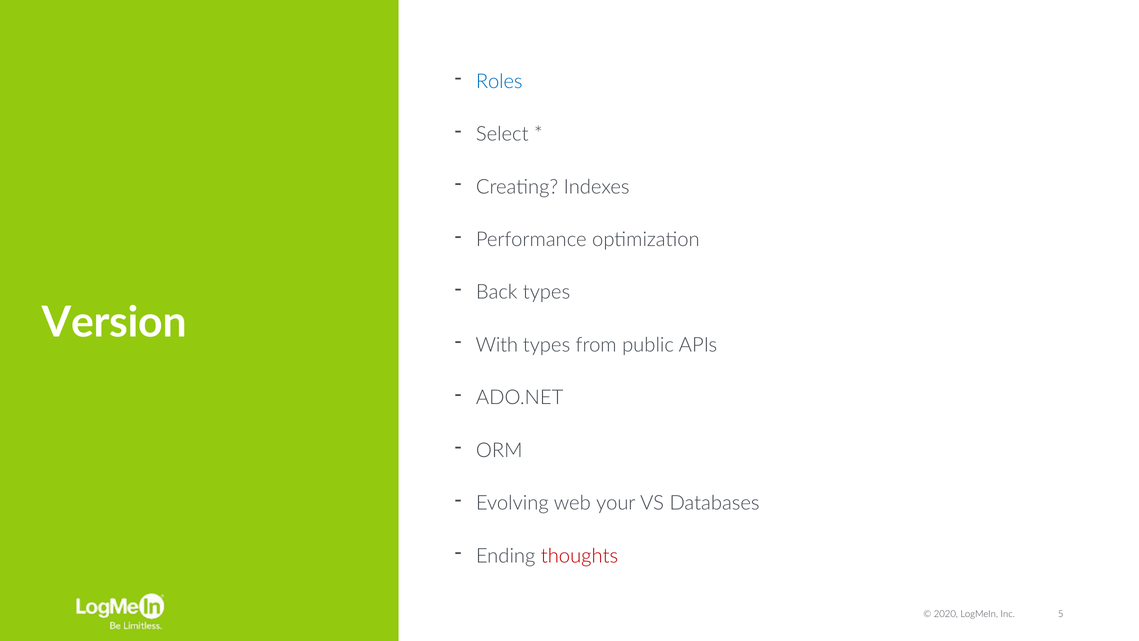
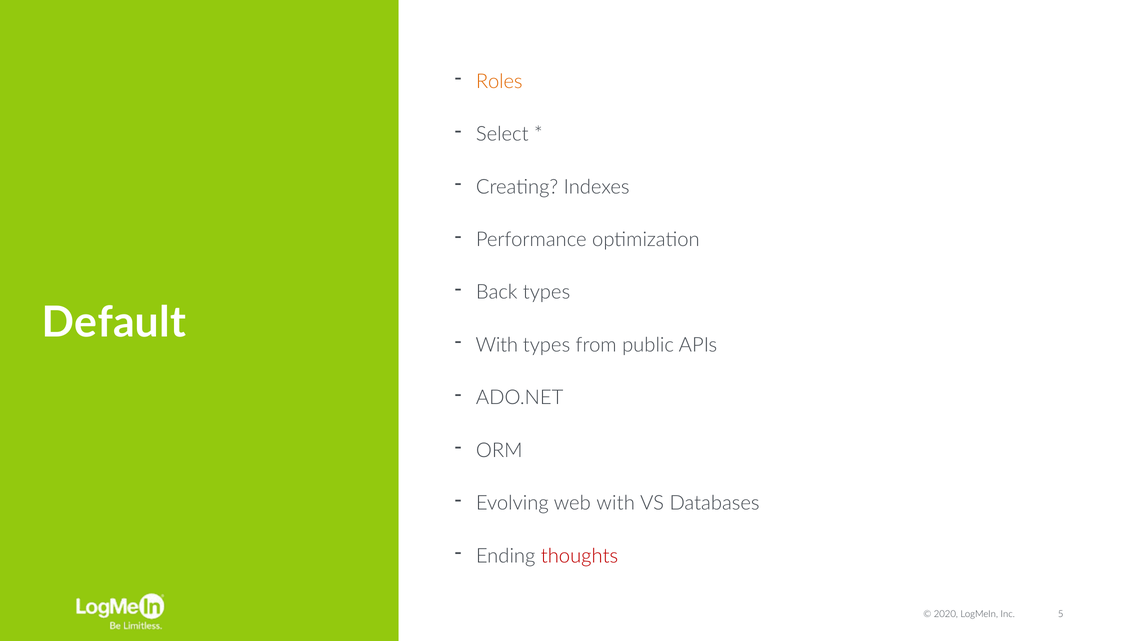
Roles colour: blue -> orange
Version: Version -> Default
web your: your -> with
